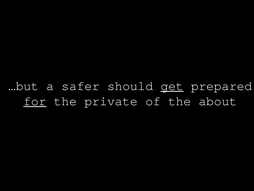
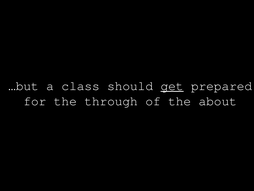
safer: safer -> class
for underline: present -> none
private: private -> through
